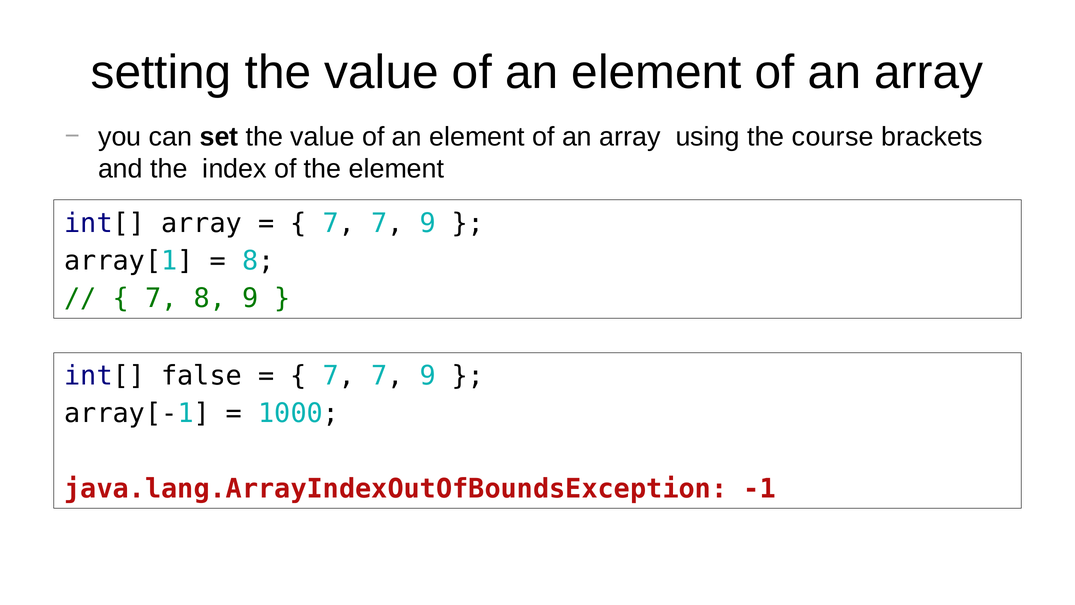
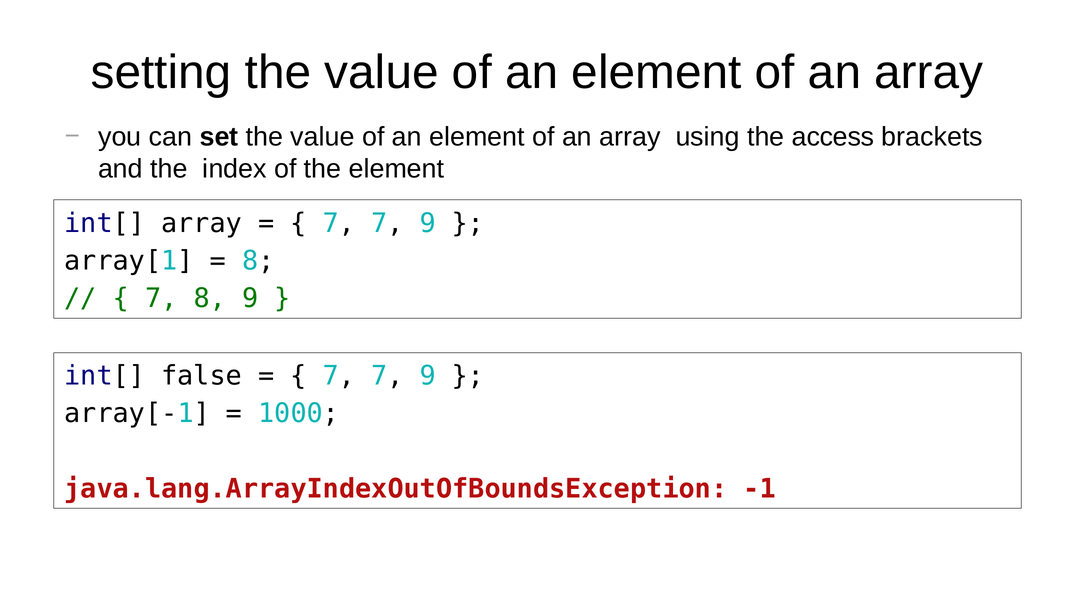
course: course -> access
